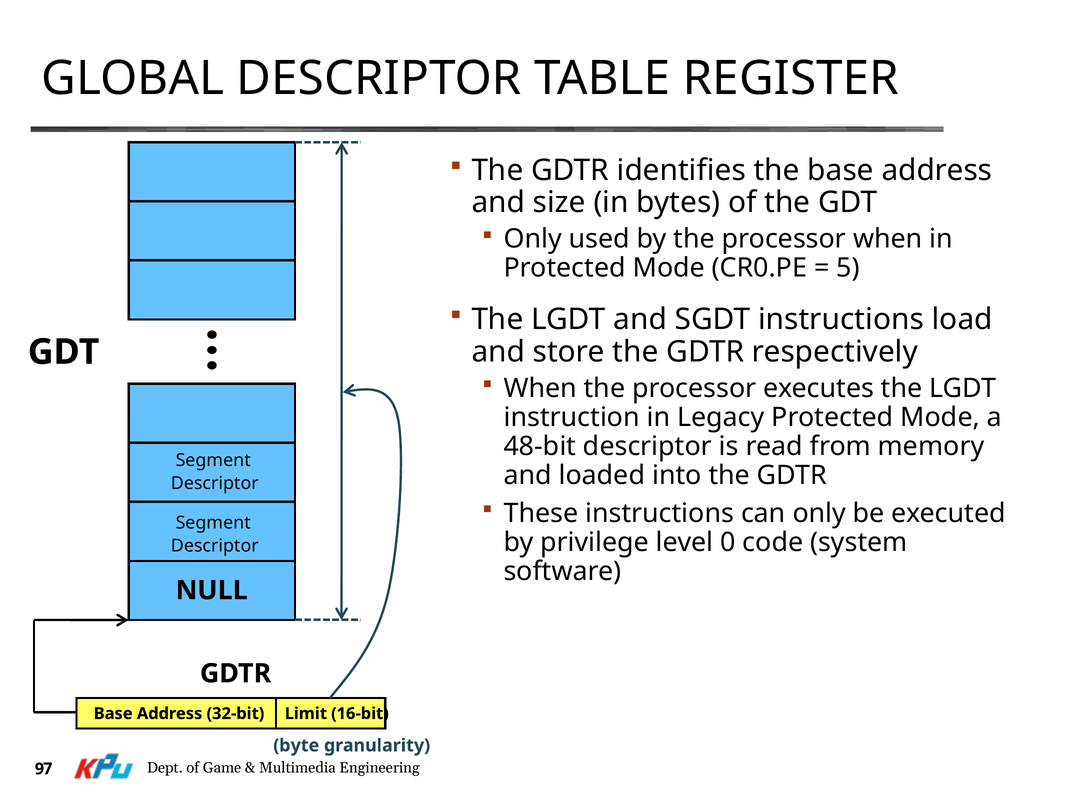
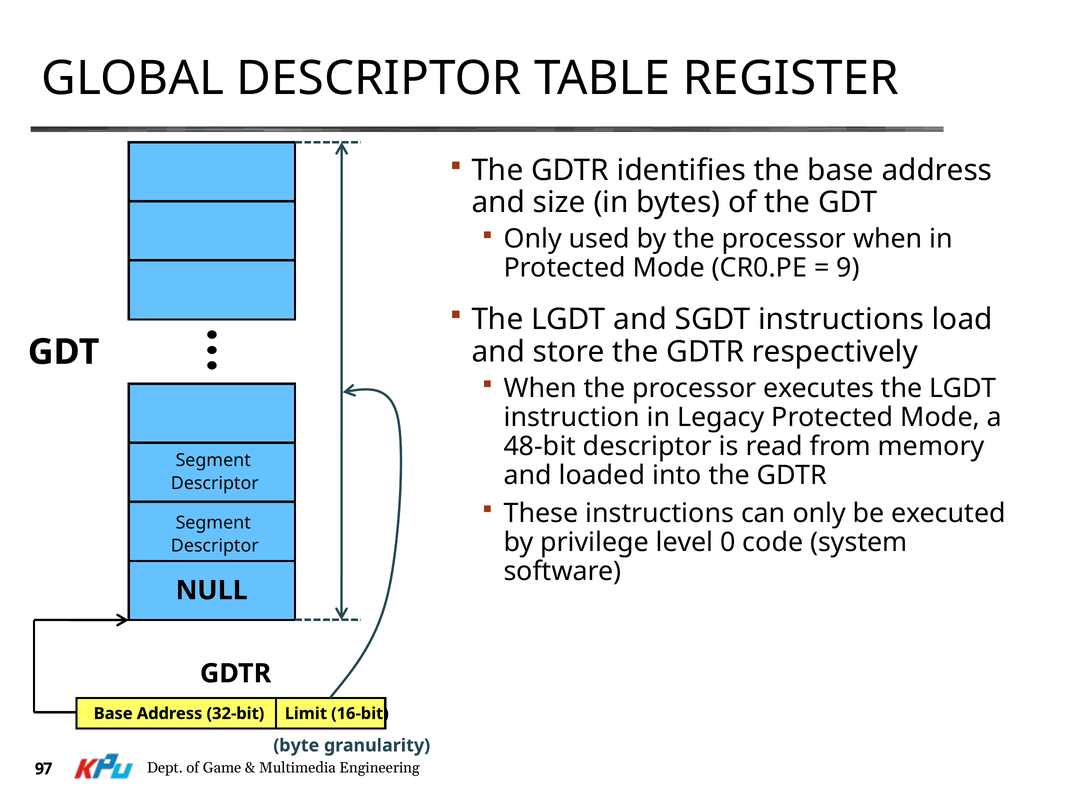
5: 5 -> 9
